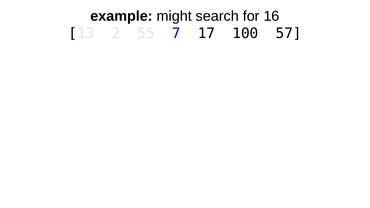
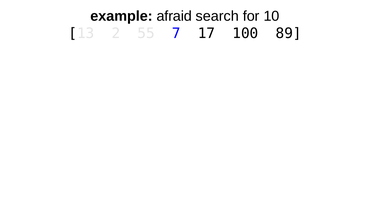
might: might -> afraid
16: 16 -> 10
57: 57 -> 89
